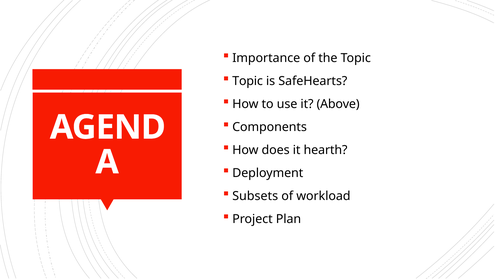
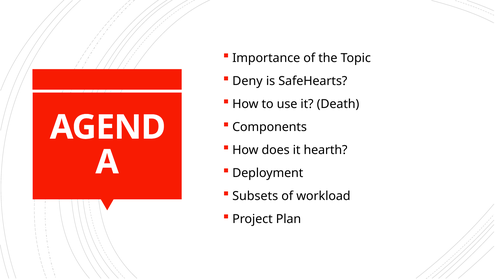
Topic at (248, 81): Topic -> Deny
Above: Above -> Death
